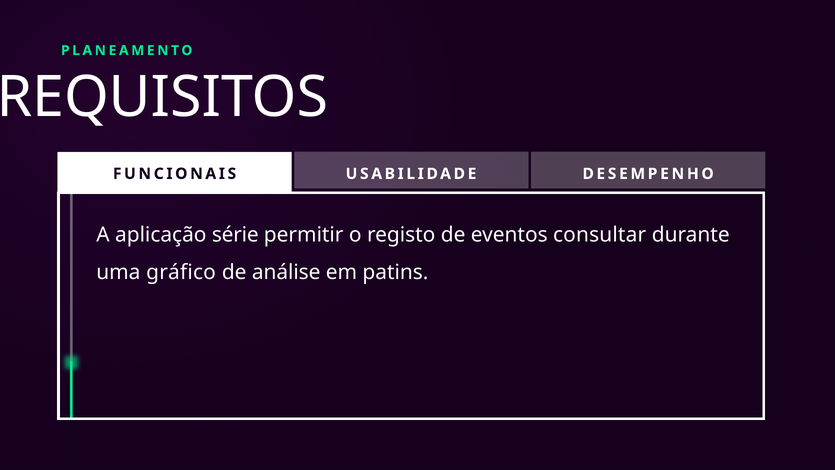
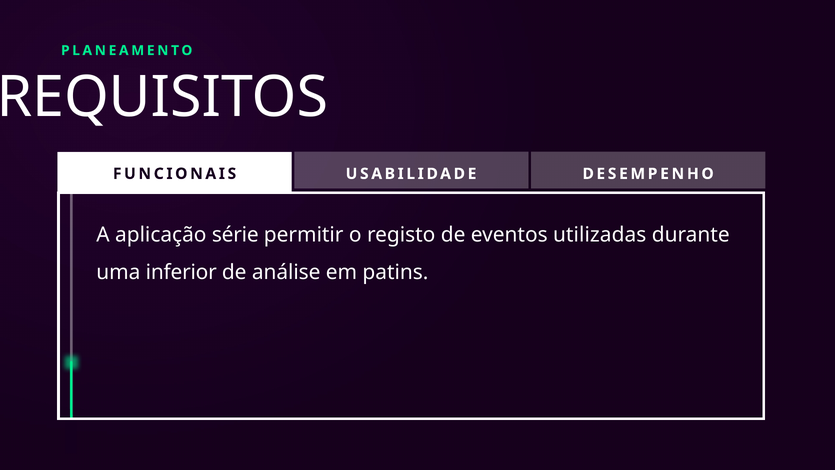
consultar: consultar -> utilizadas
gráfico: gráfico -> inferior
